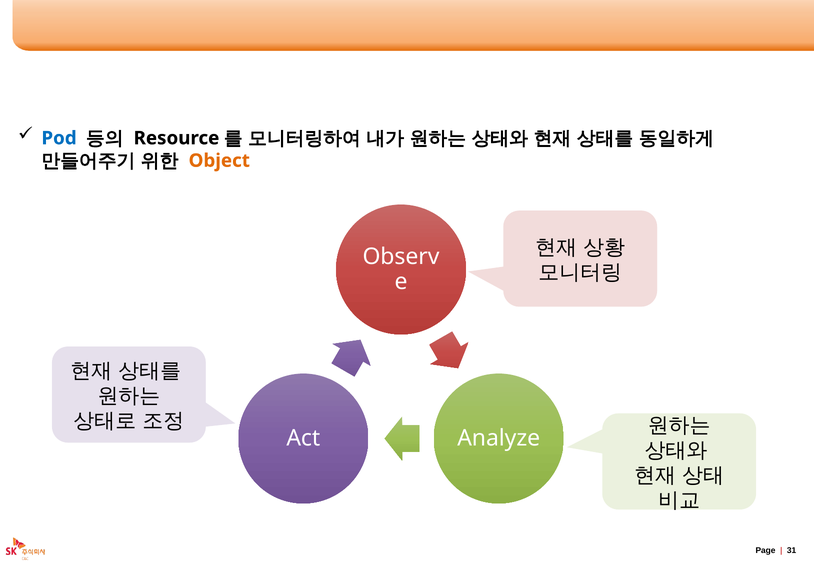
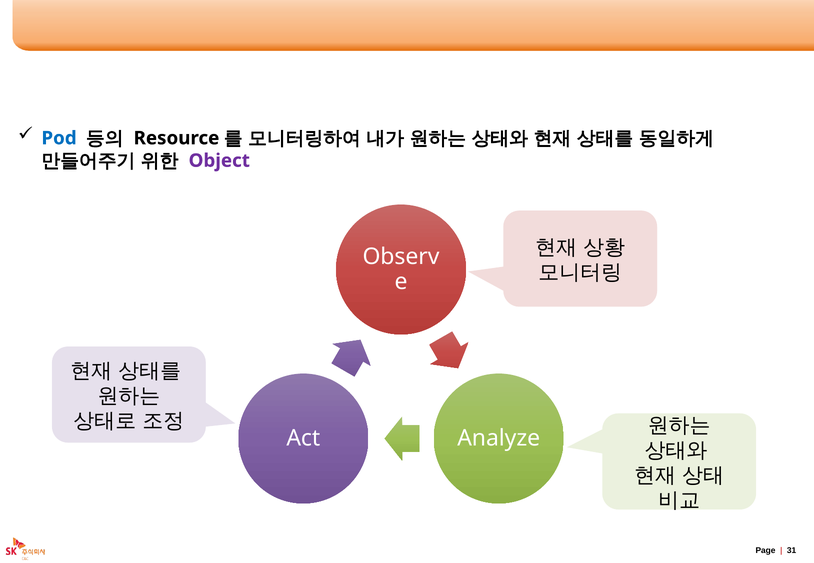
Object colour: orange -> purple
